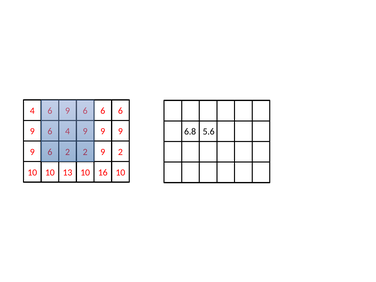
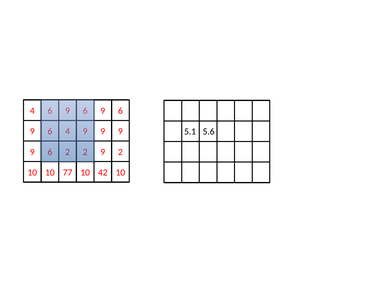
6 at (103, 111): 6 -> 9
6.8: 6.8 -> 5.1
13: 13 -> 77
16: 16 -> 42
